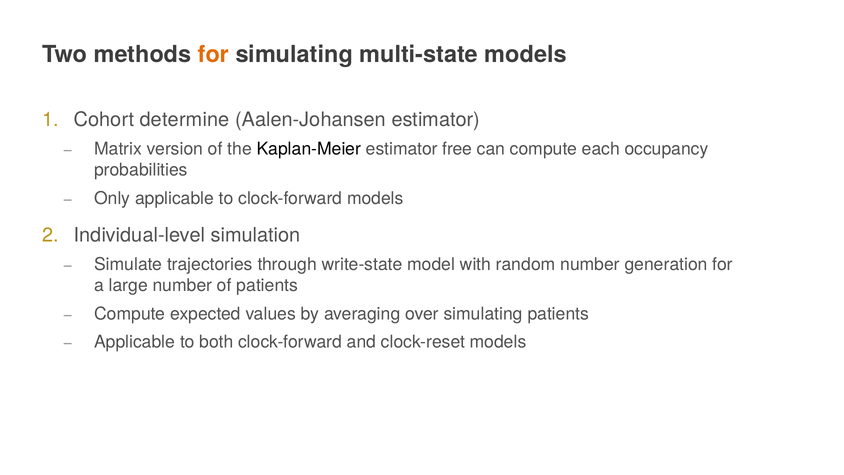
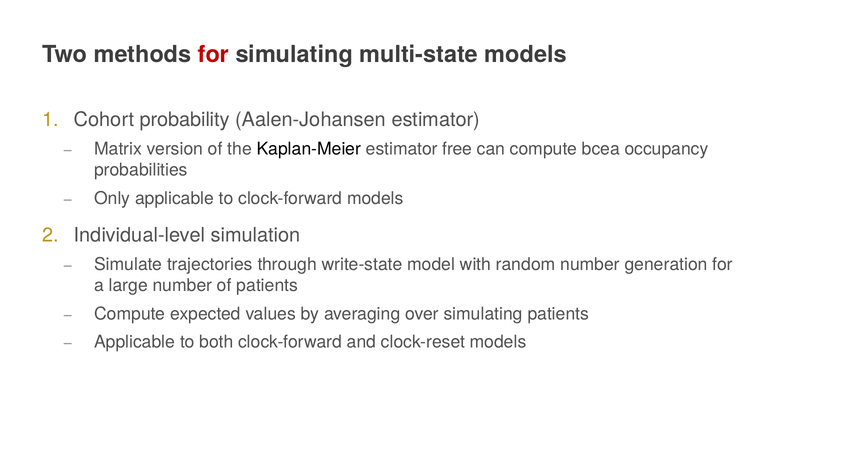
for at (213, 54) colour: orange -> red
determine: determine -> probability
each: each -> bcea
